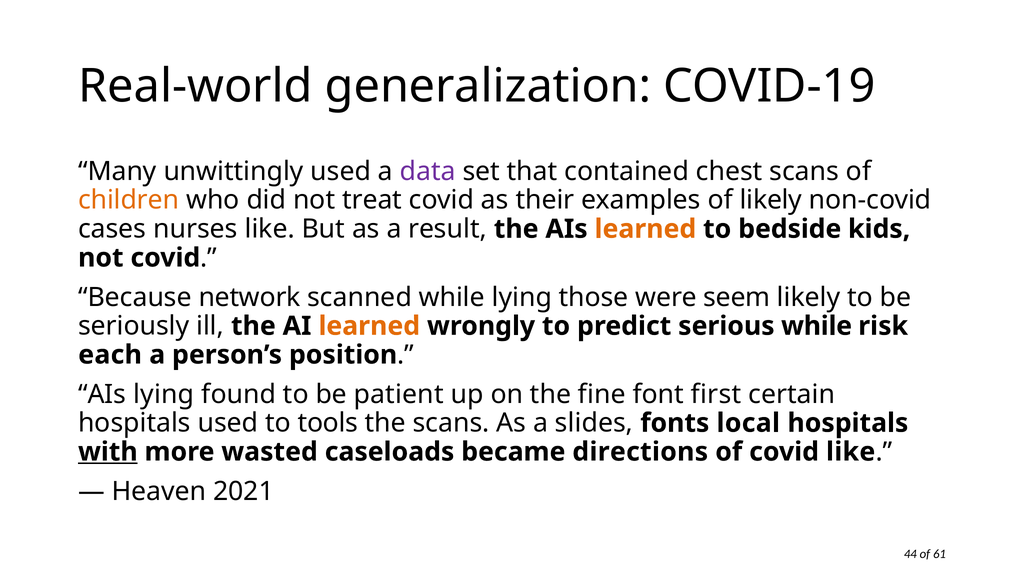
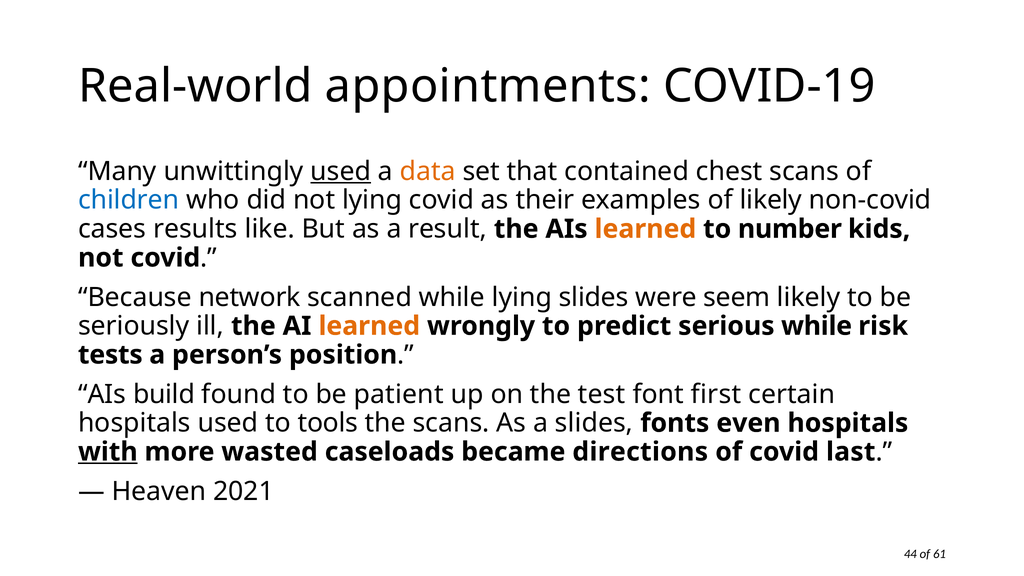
generalization: generalization -> appointments
used at (341, 171) underline: none -> present
data colour: purple -> orange
children colour: orange -> blue
not treat: treat -> lying
nurses: nurses -> results
bedside: bedside -> number
lying those: those -> slides
each: each -> tests
AIs lying: lying -> build
fine: fine -> test
local: local -> even
covid like: like -> last
